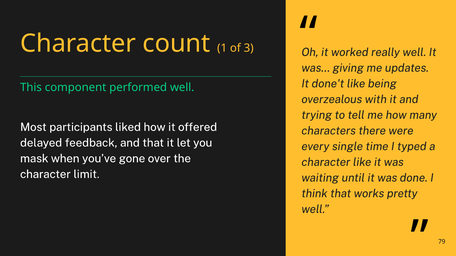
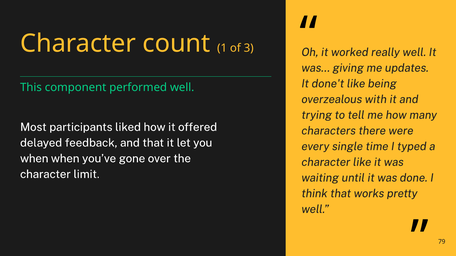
mask at (34, 159): mask -> when
